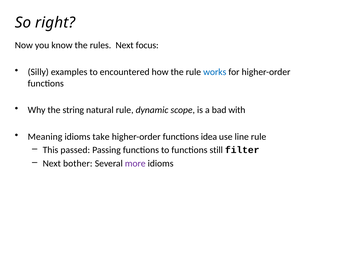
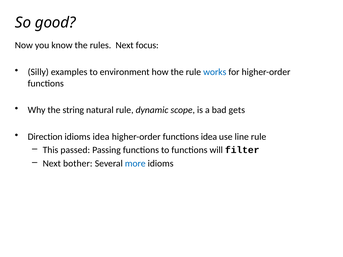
right: right -> good
encountered: encountered -> environment
with: with -> gets
Meaning: Meaning -> Direction
idioms take: take -> idea
still: still -> will
more colour: purple -> blue
